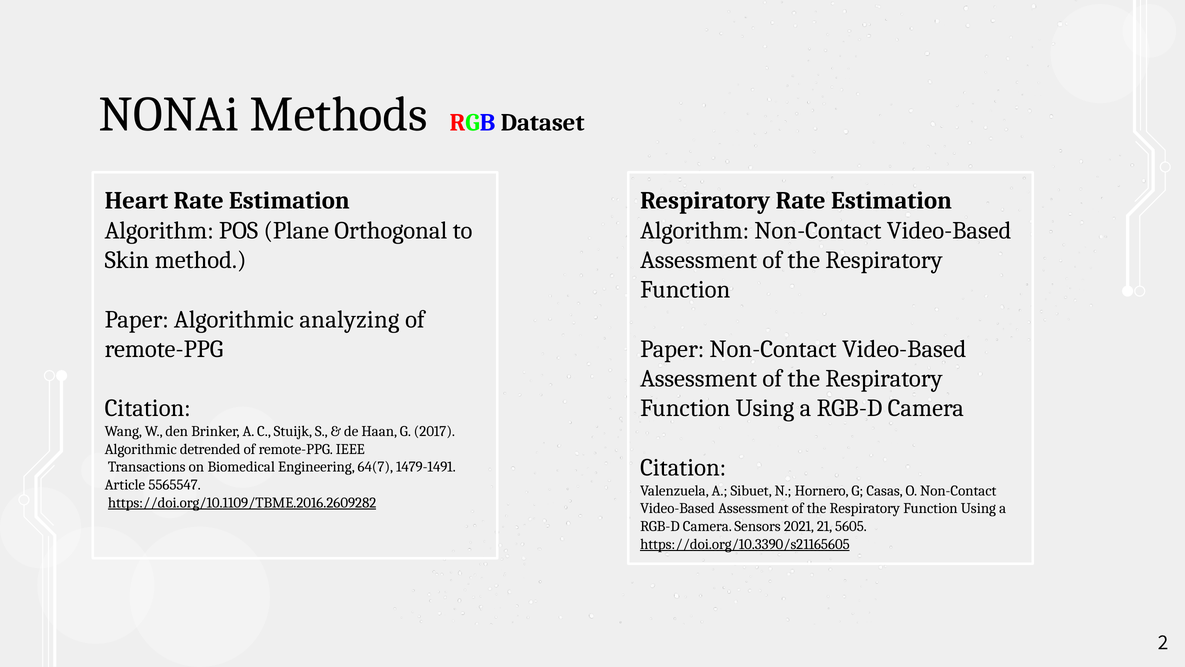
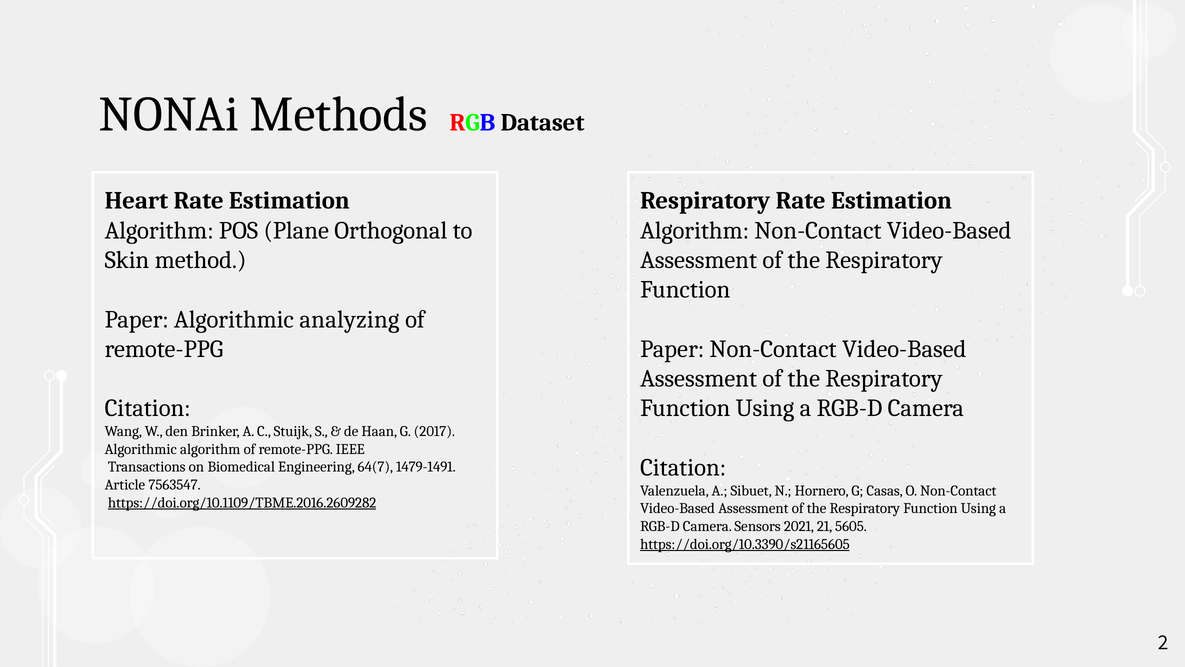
Algorithmic detrended: detrended -> algorithm
5565547: 5565547 -> 7563547
